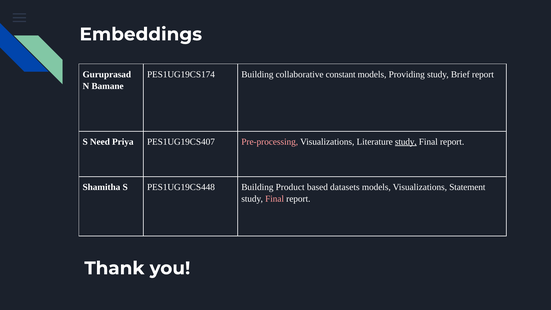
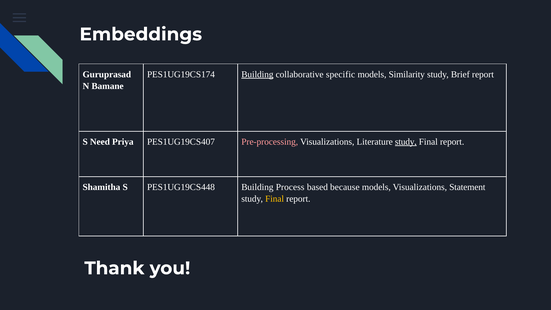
Building at (257, 74) underline: none -> present
constant: constant -> specific
Providing: Providing -> Similarity
Product: Product -> Process
datasets: datasets -> because
Final at (275, 199) colour: pink -> yellow
